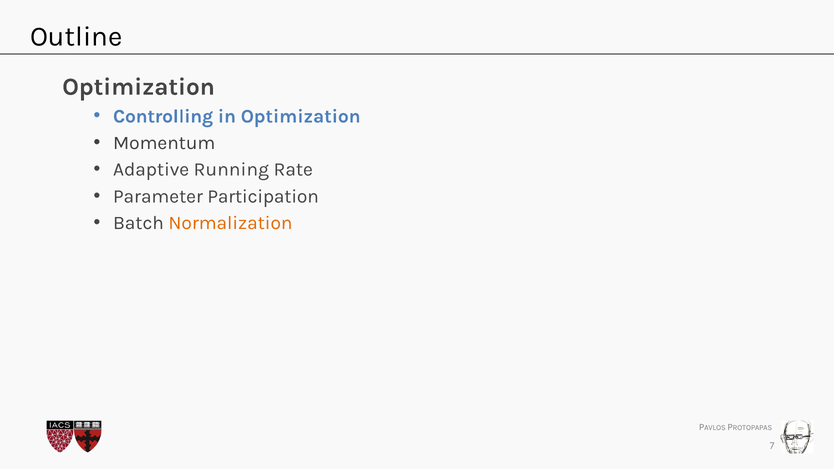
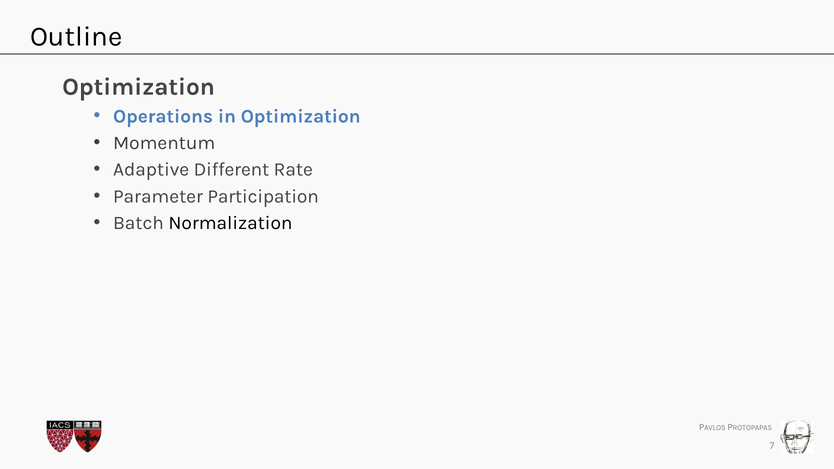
Controlling: Controlling -> Operations
Running: Running -> Different
Normalization colour: orange -> black
